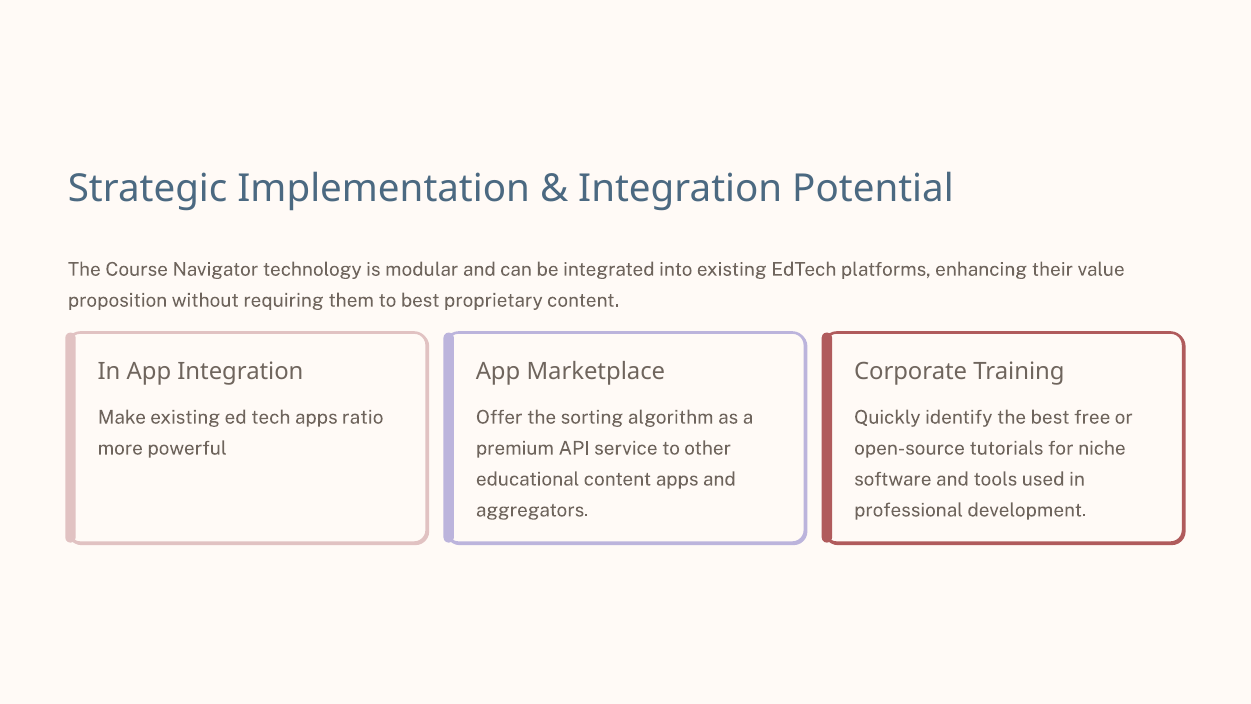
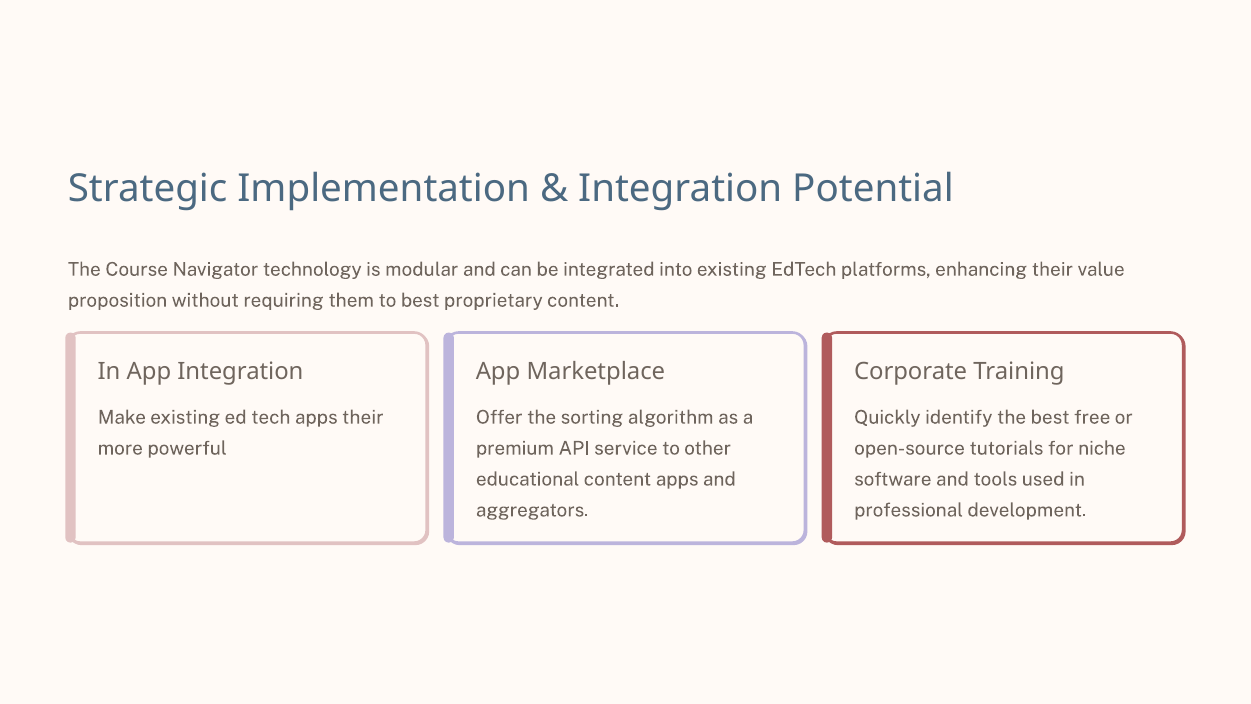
apps ratio: ratio -> their
